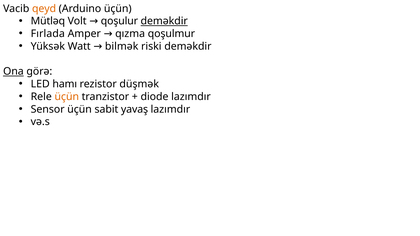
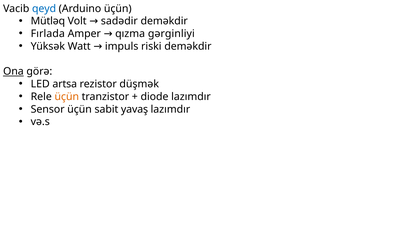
qeyd colour: orange -> blue
qoşulur: qoşulur -> sadədir
deməkdir at (164, 21) underline: present -> none
qoşulmur: qoşulmur -> gərginliyi
bilmək: bilmək -> impuls
hamı: hamı -> artsa
